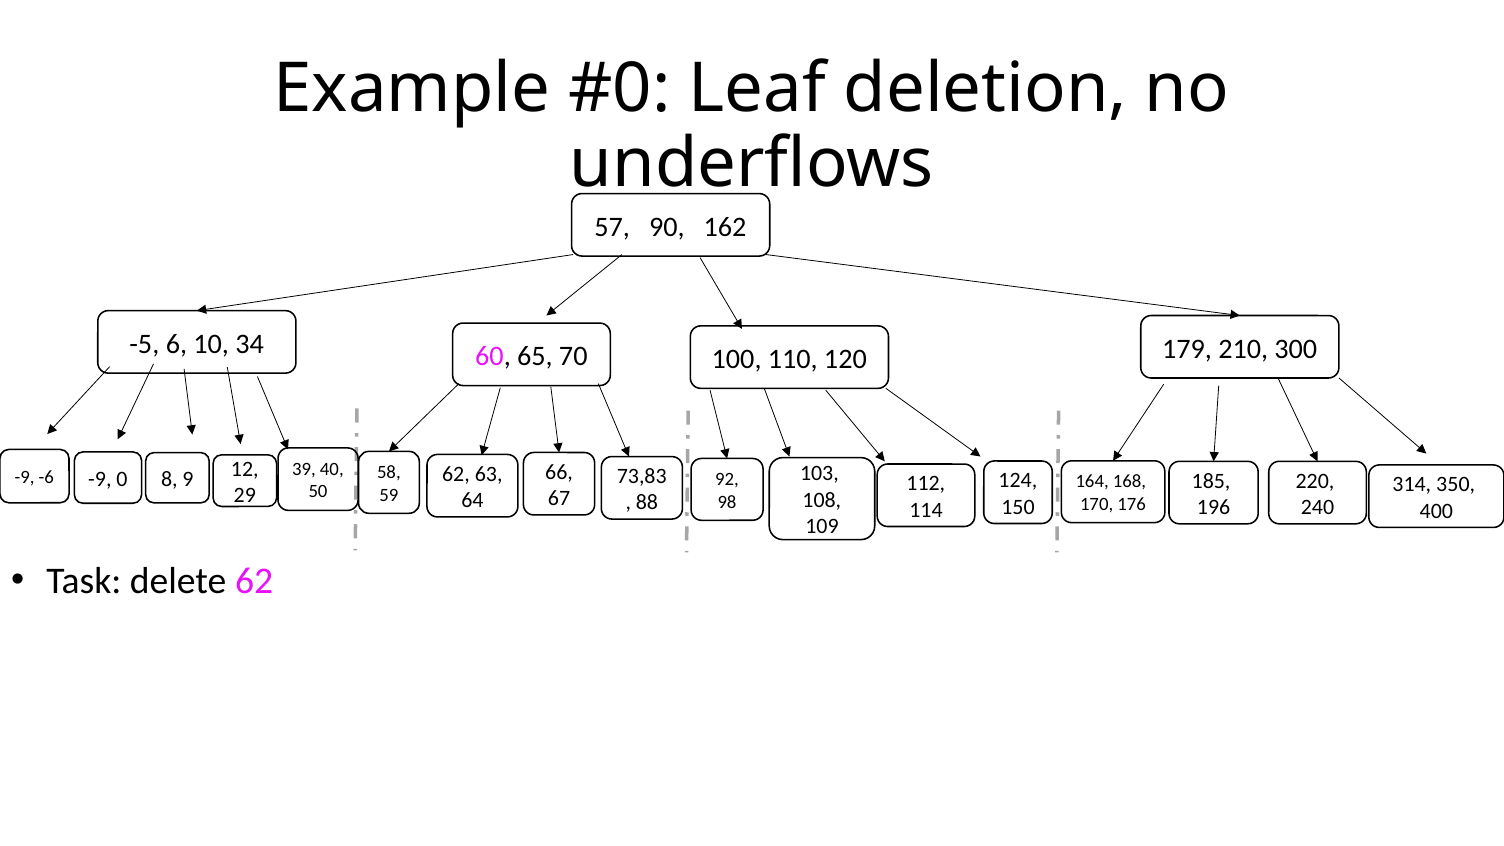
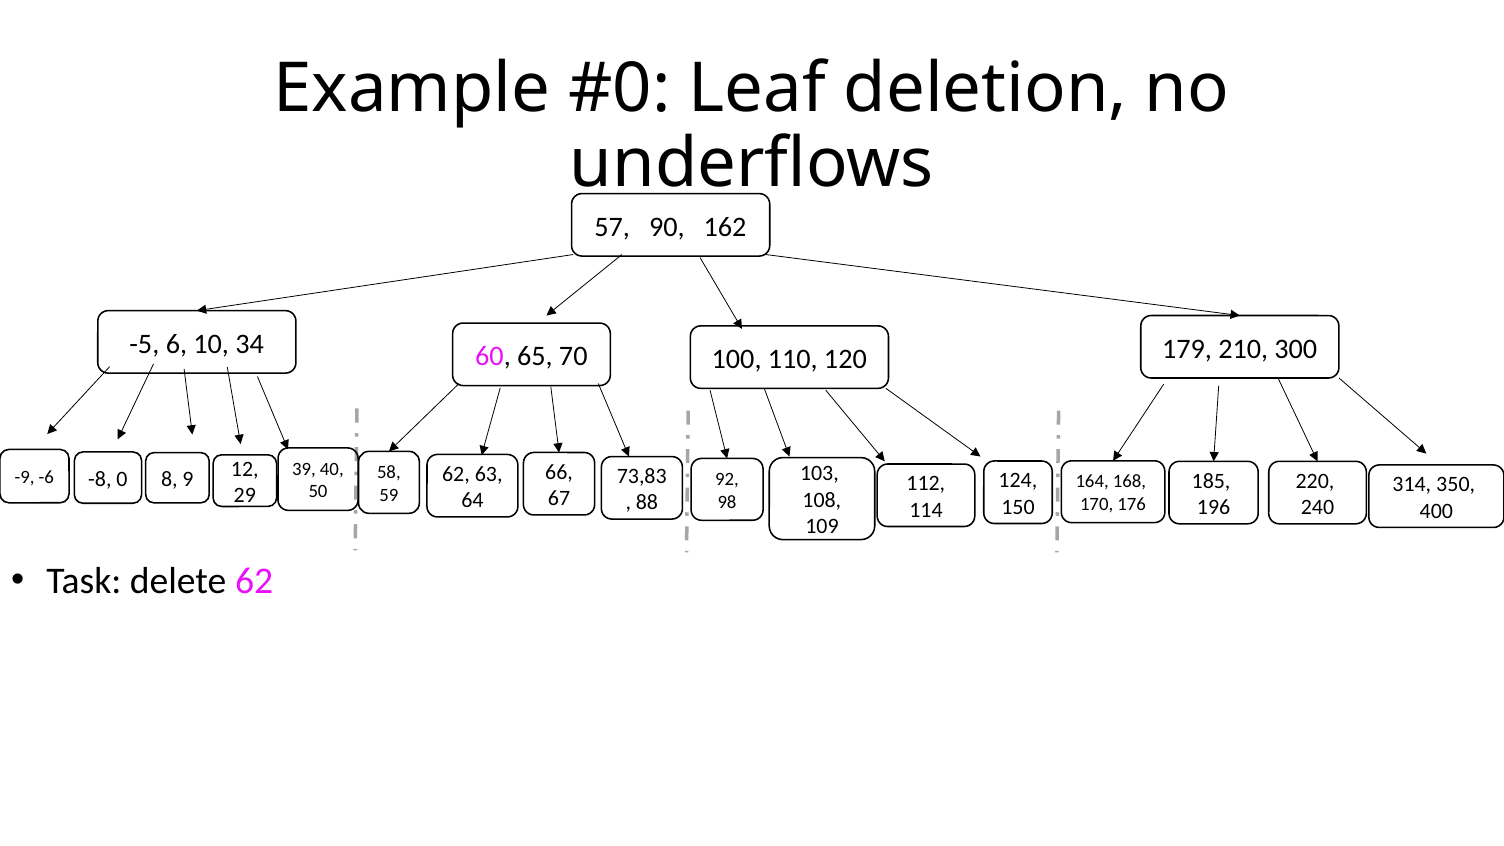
-9 at (100, 479): -9 -> -8
